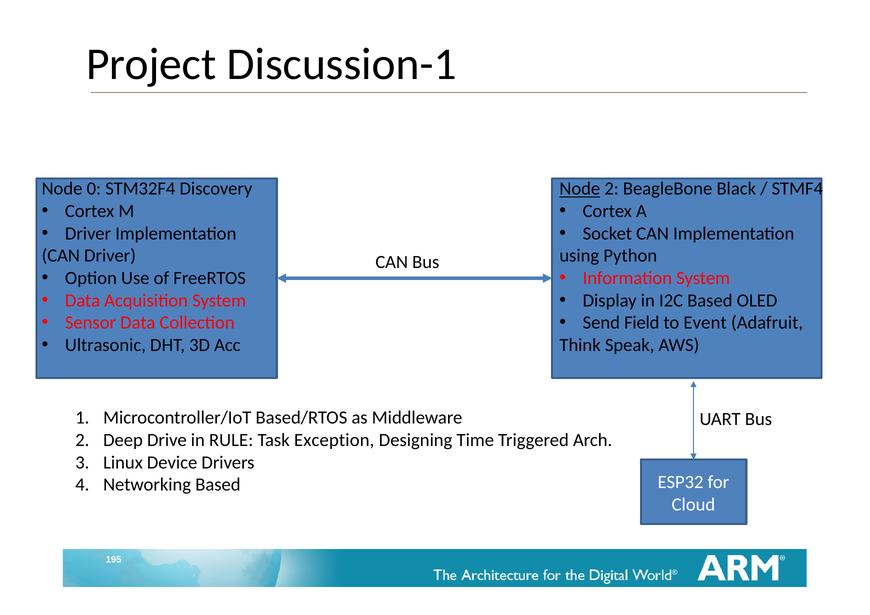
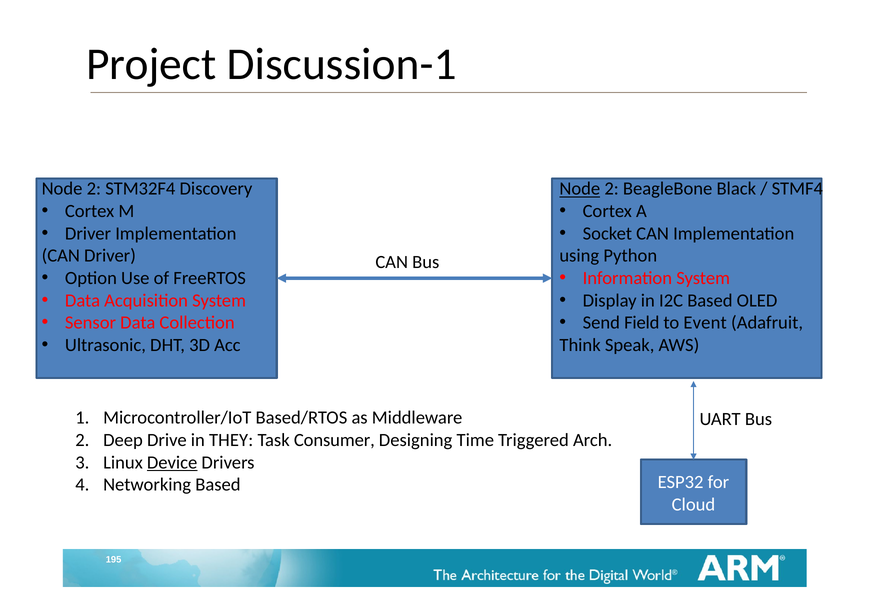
0 at (94, 189): 0 -> 2
RULE: RULE -> THEY
Exception: Exception -> Consumer
Device underline: none -> present
